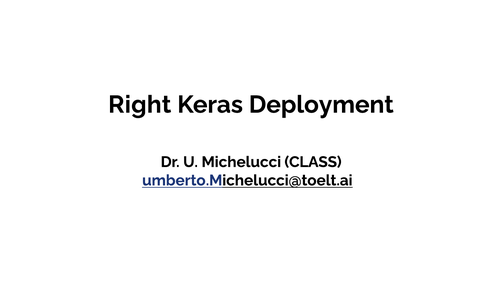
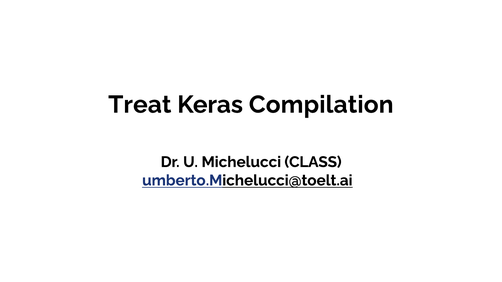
Right: Right -> Treat
Deployment: Deployment -> Compilation
